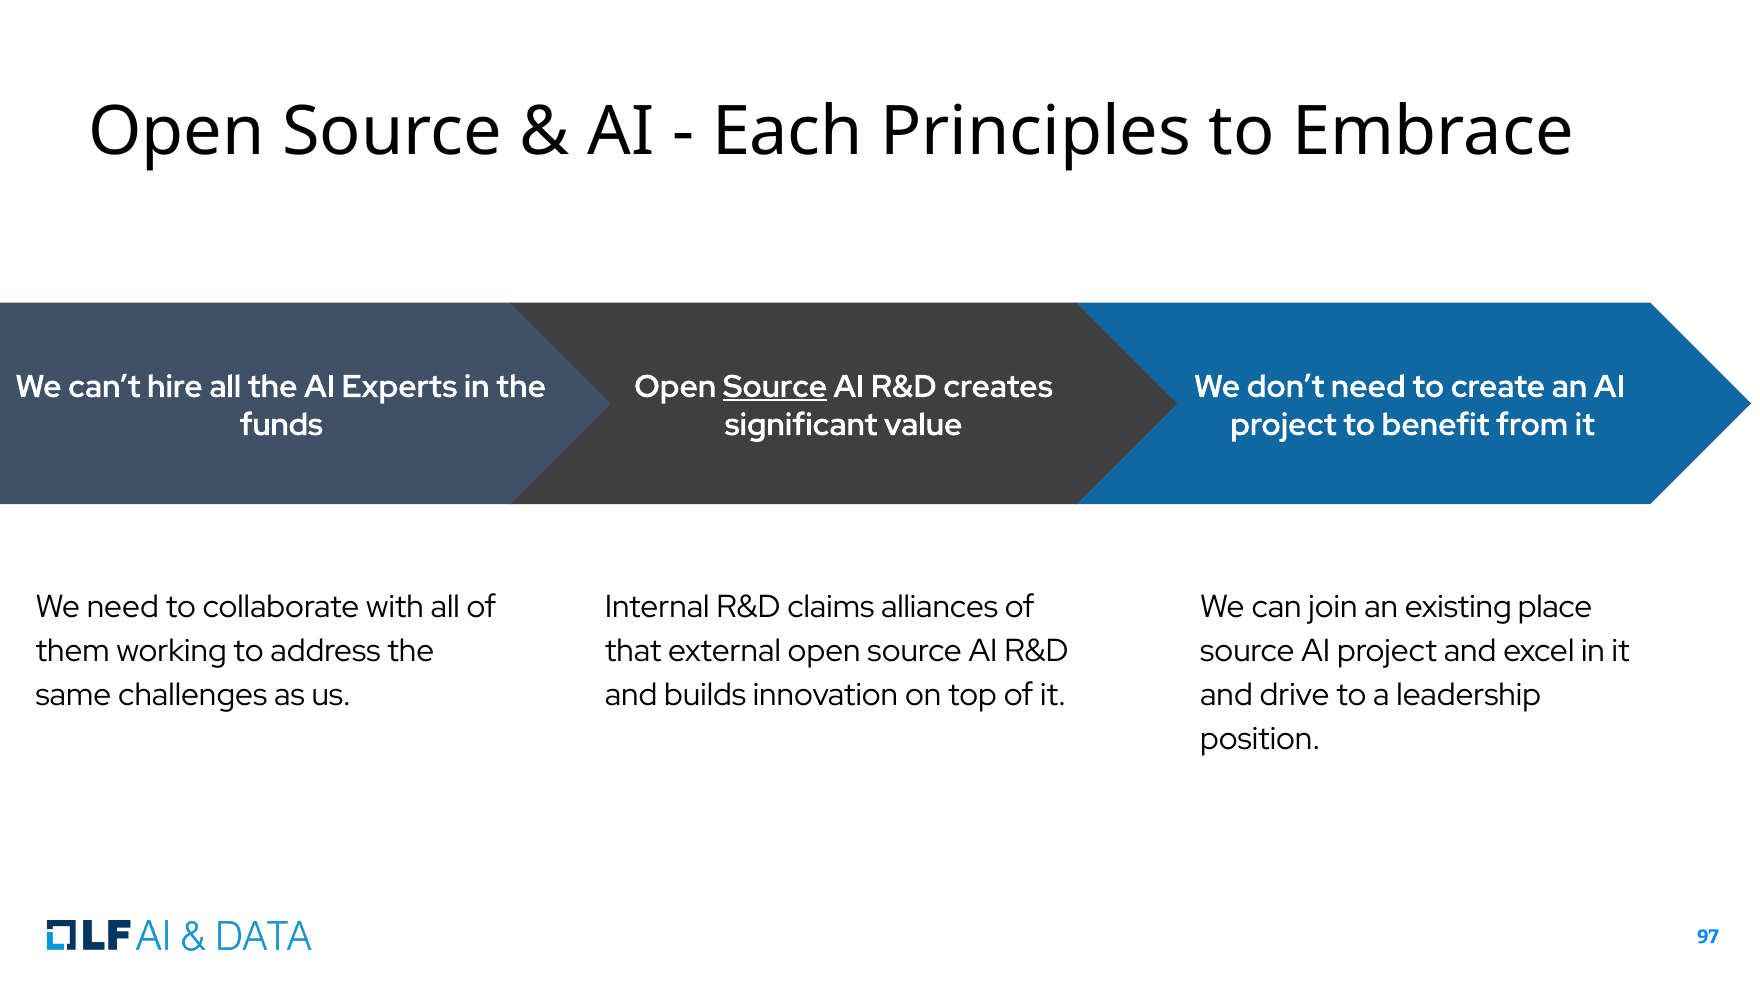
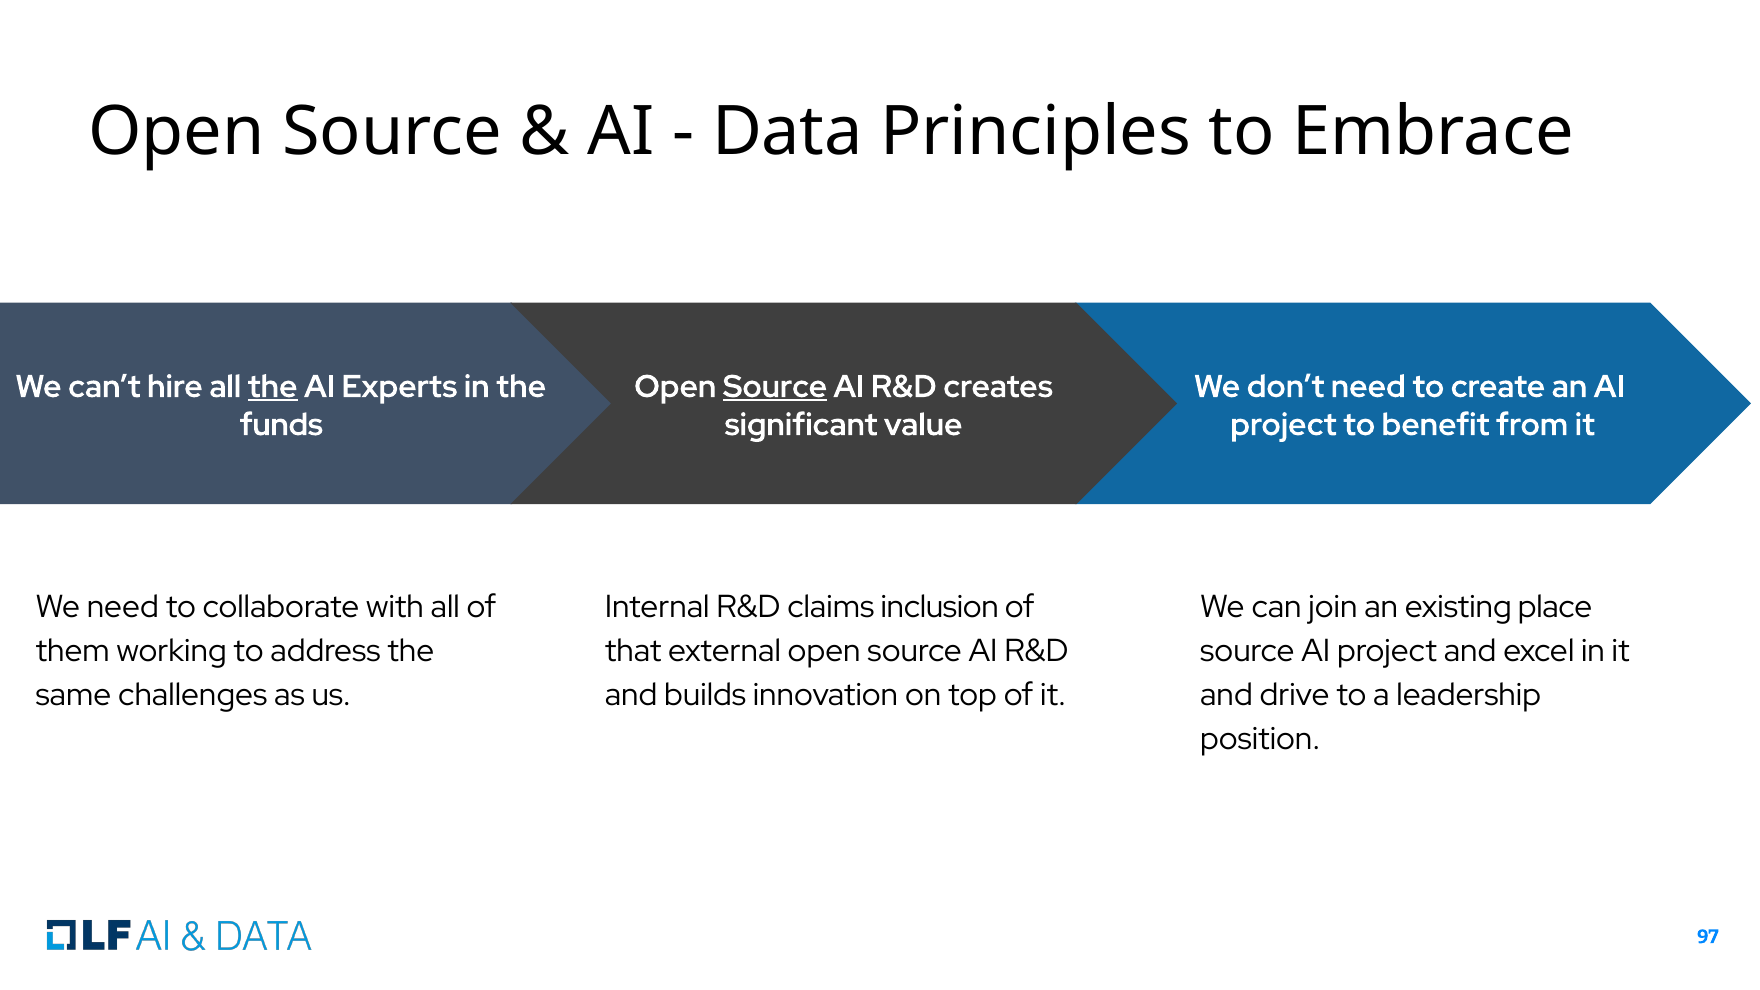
Each: Each -> Data
the at (273, 387) underline: none -> present
alliances: alliances -> inclusion
